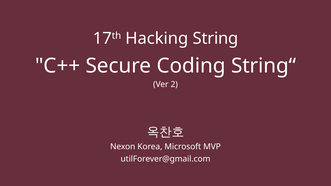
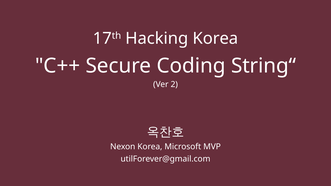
Hacking String: String -> Korea
